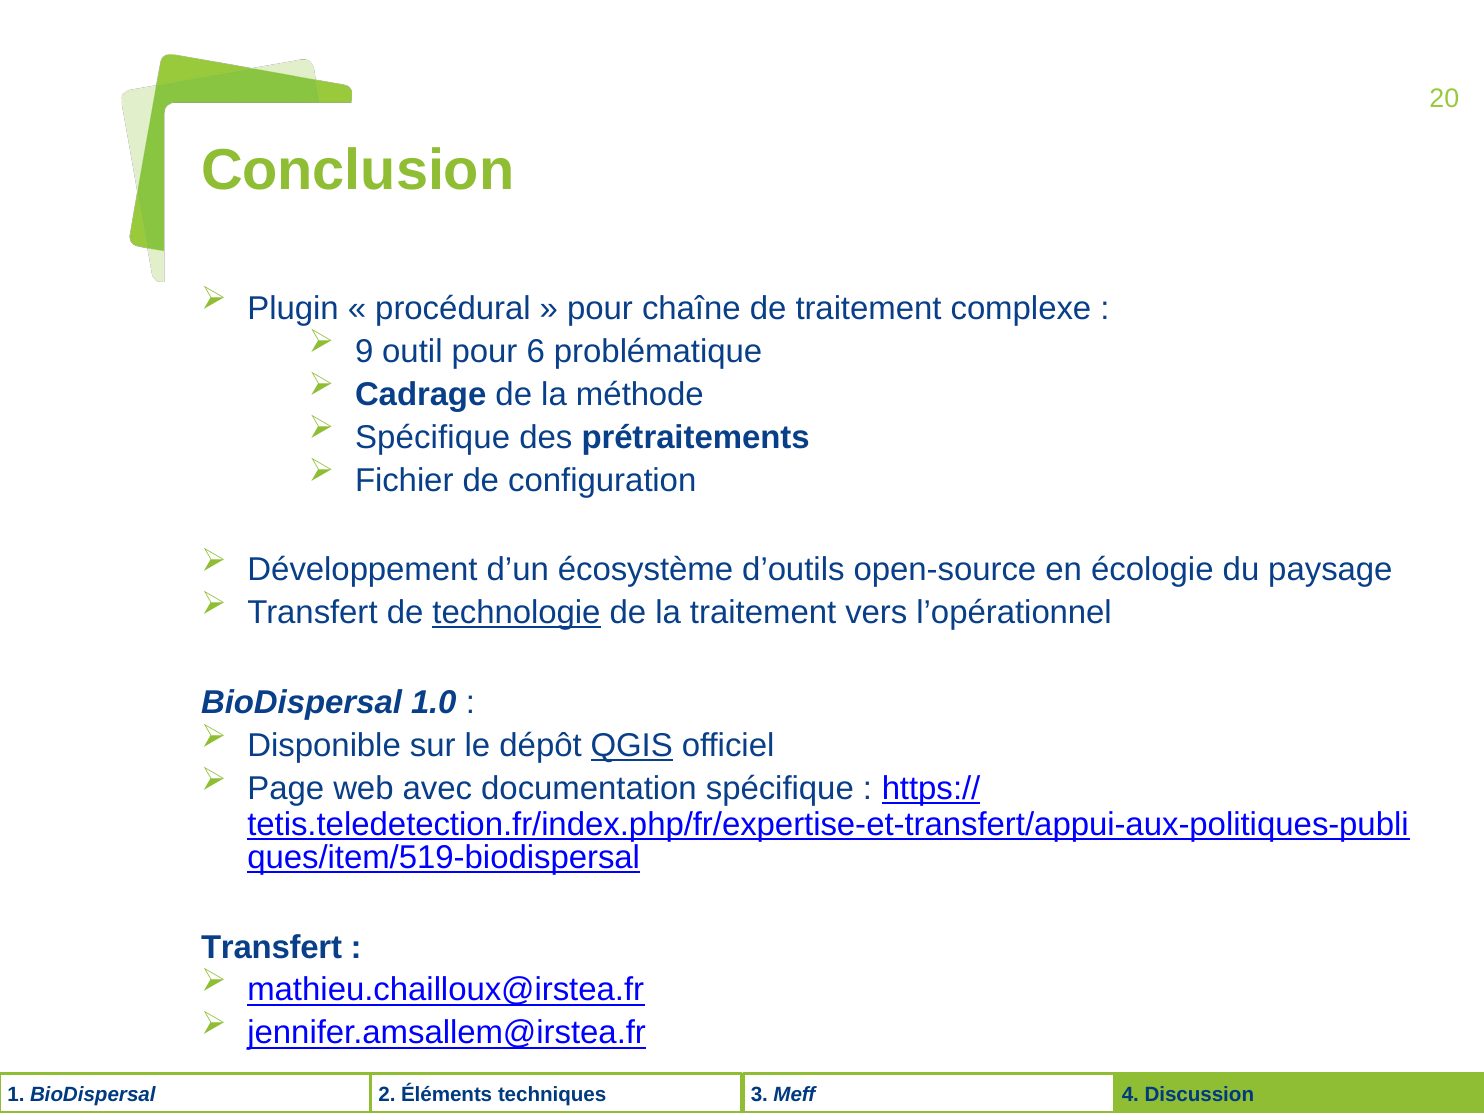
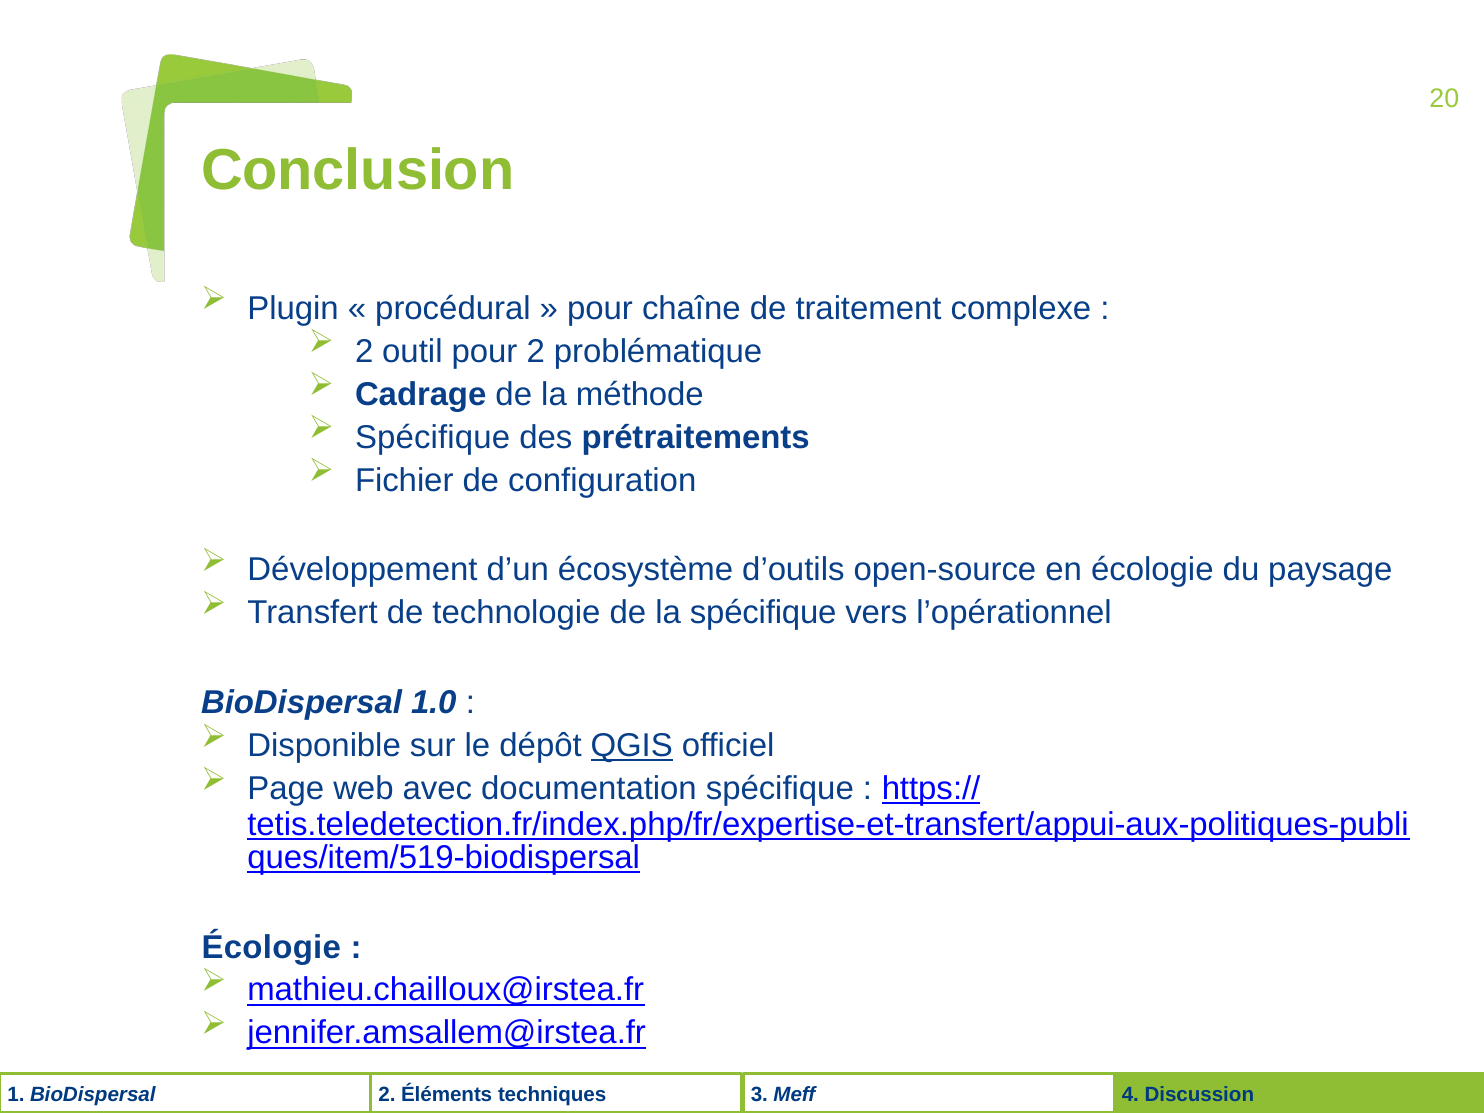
9 at (364, 351): 9 -> 2
pour 6: 6 -> 2
technologie underline: present -> none
la traitement: traitement -> spécifique
Transfert at (272, 947): Transfert -> Écologie
